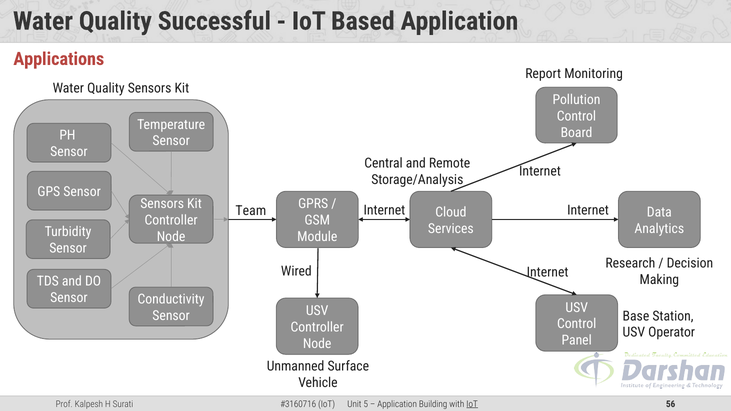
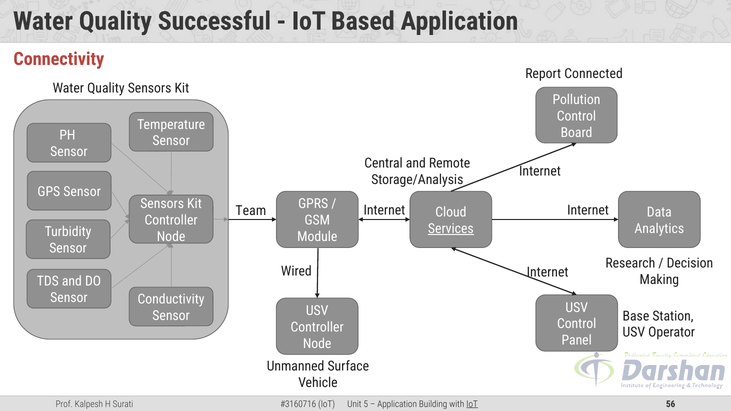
Applications: Applications -> Connectivity
Monitoring: Monitoring -> Connected
Services underline: none -> present
